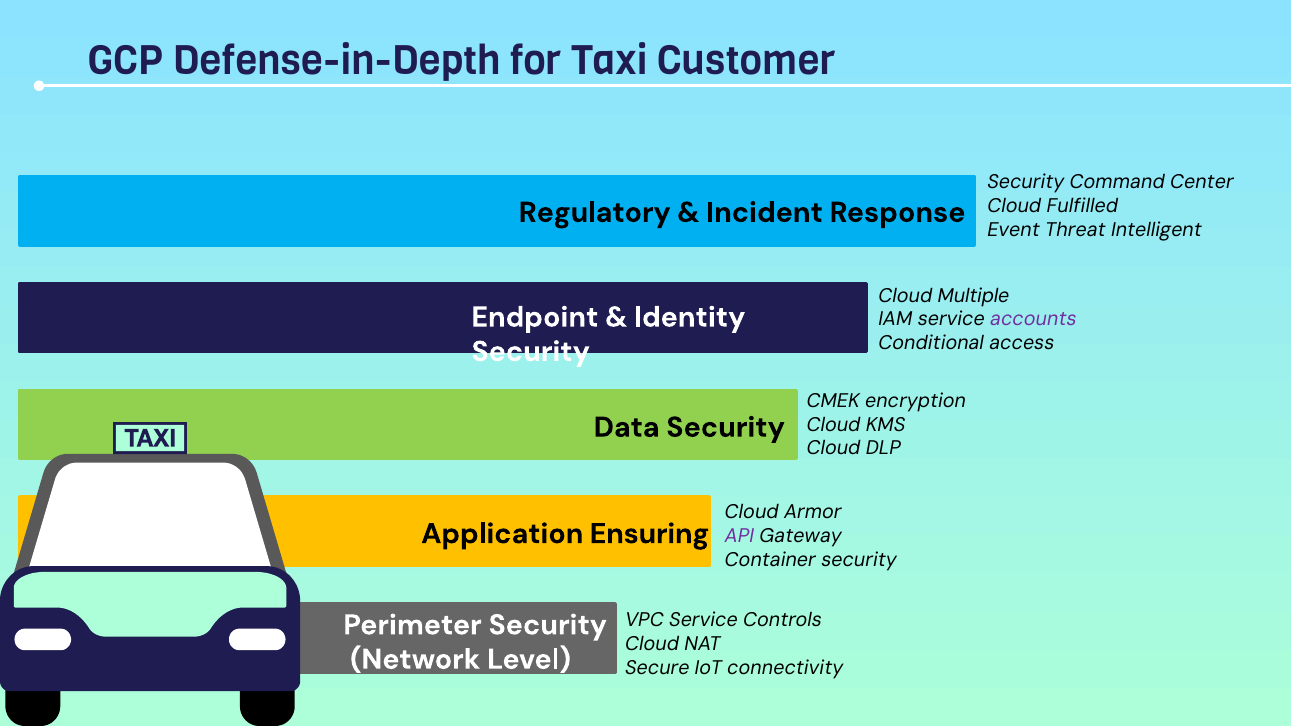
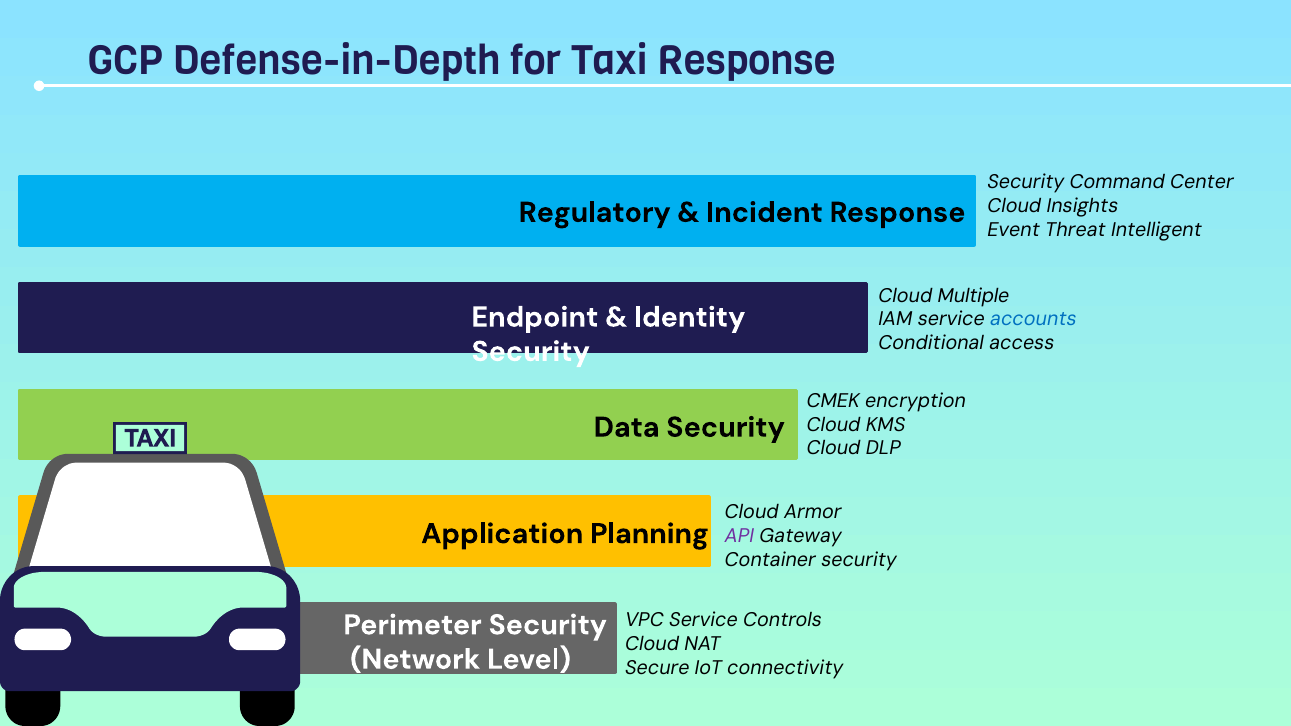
Taxi Customer: Customer -> Response
Fulfilled: Fulfilled -> Insights
accounts colour: purple -> blue
Ensuring: Ensuring -> Planning
